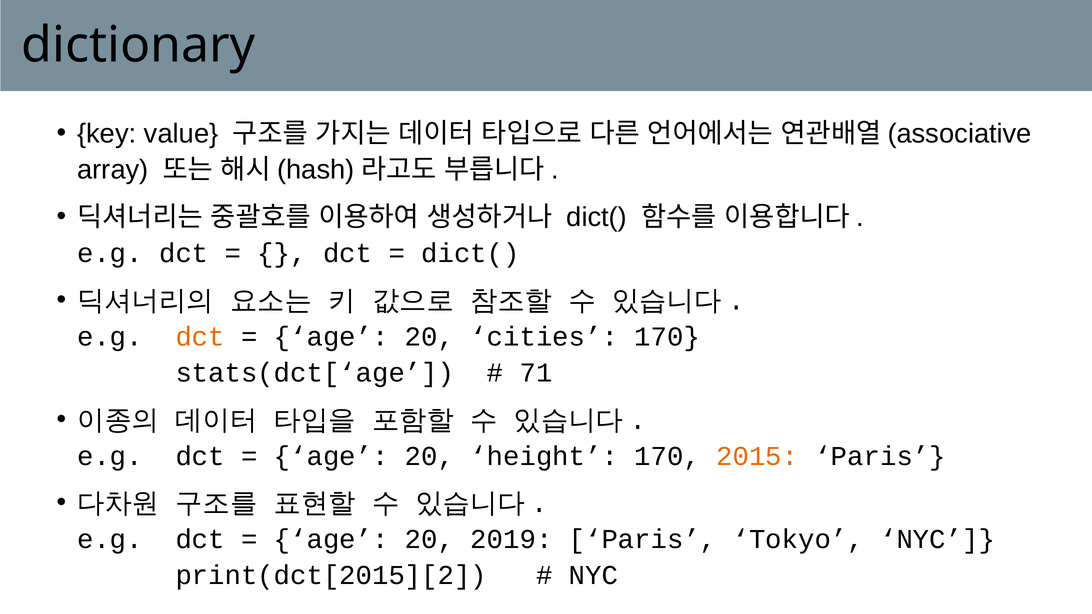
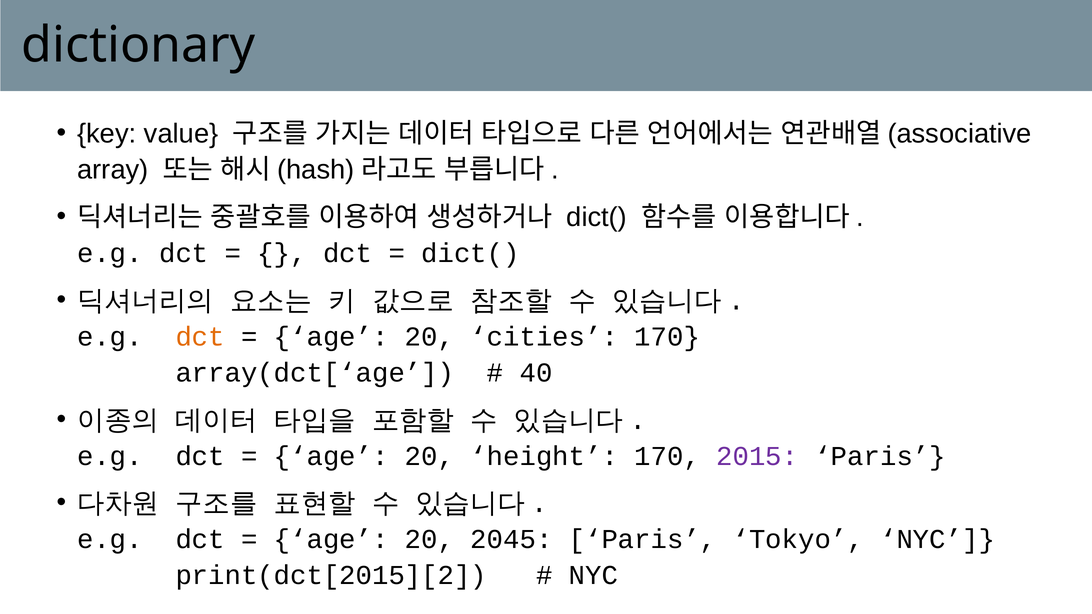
stats(dct[‘age: stats(dct[‘age -> array(dct[‘age
71: 71 -> 40
2015 colour: orange -> purple
2019: 2019 -> 2045
